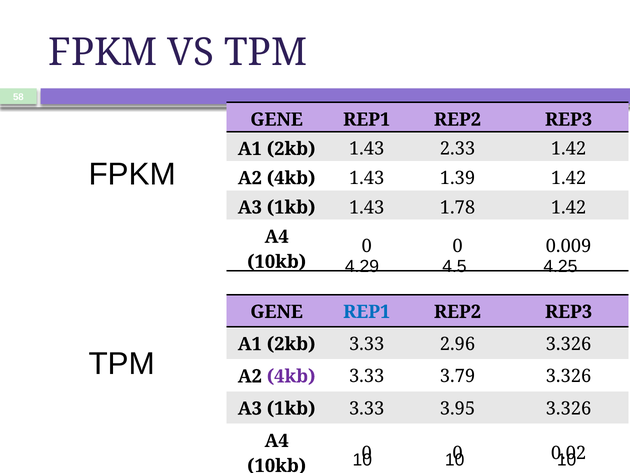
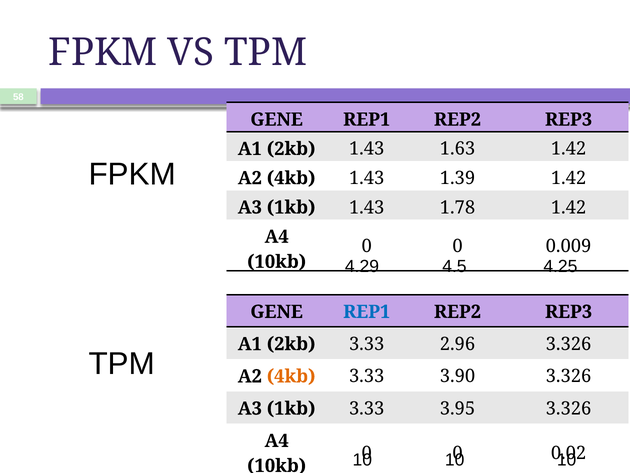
2.33: 2.33 -> 1.63
4kb at (291, 376) colour: purple -> orange
3.79: 3.79 -> 3.90
